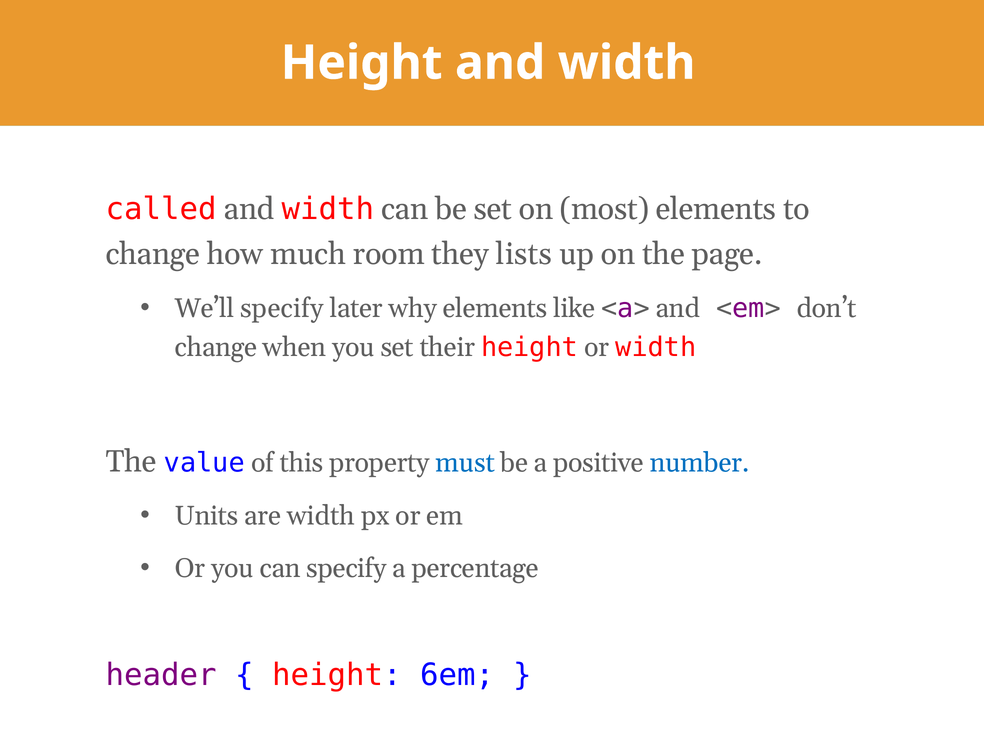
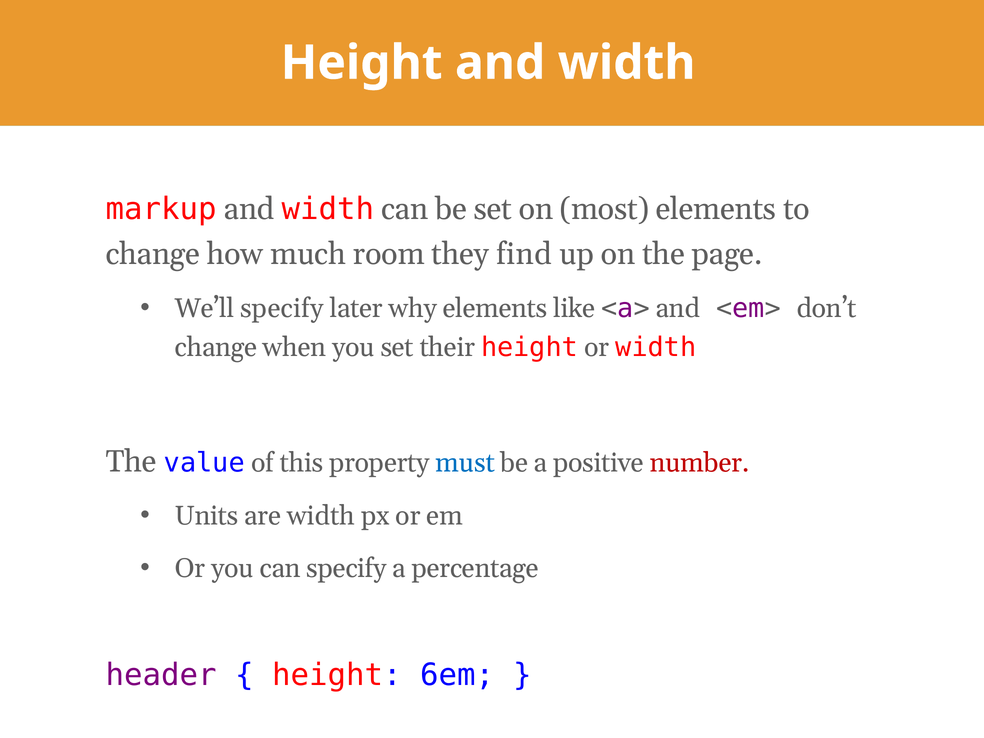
called: called -> markup
lists: lists -> find
number colour: blue -> red
